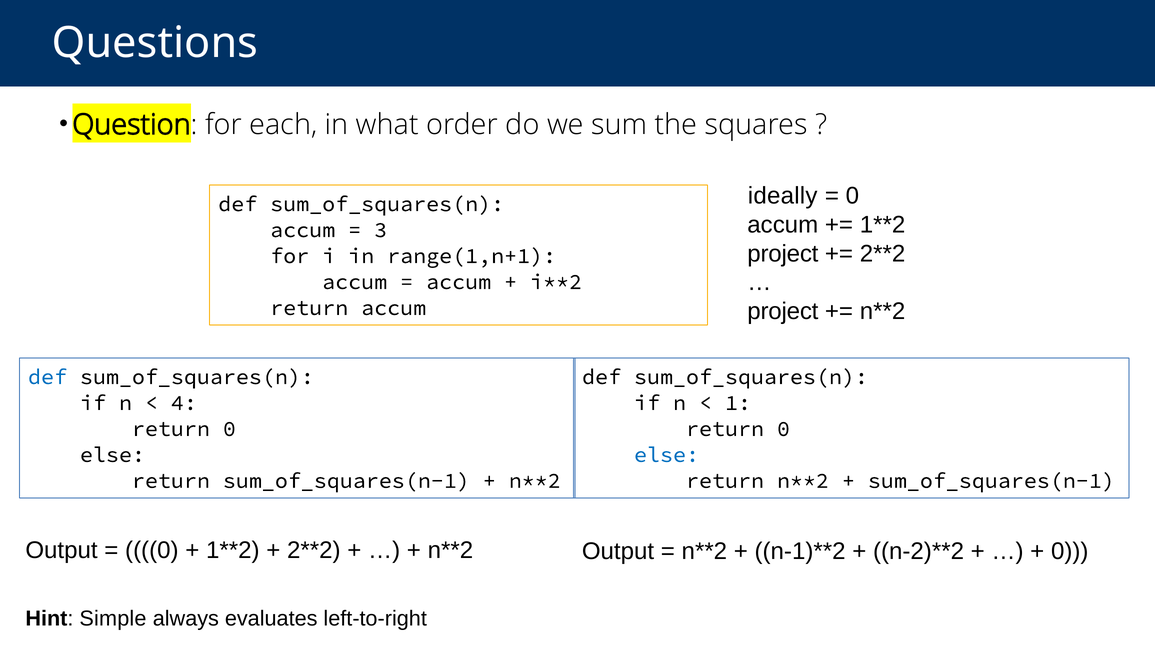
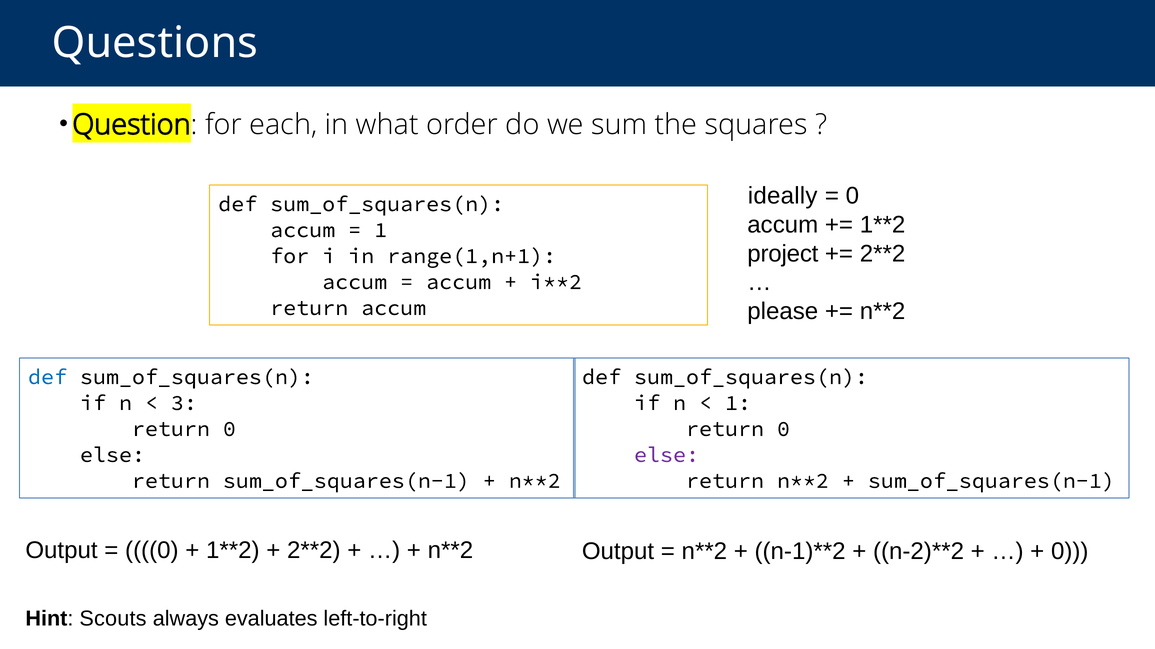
3 at (381, 230): 3 -> 1
project at (783, 312): project -> please
4: 4 -> 3
else at (667, 455) colour: blue -> purple
Simple: Simple -> Scouts
